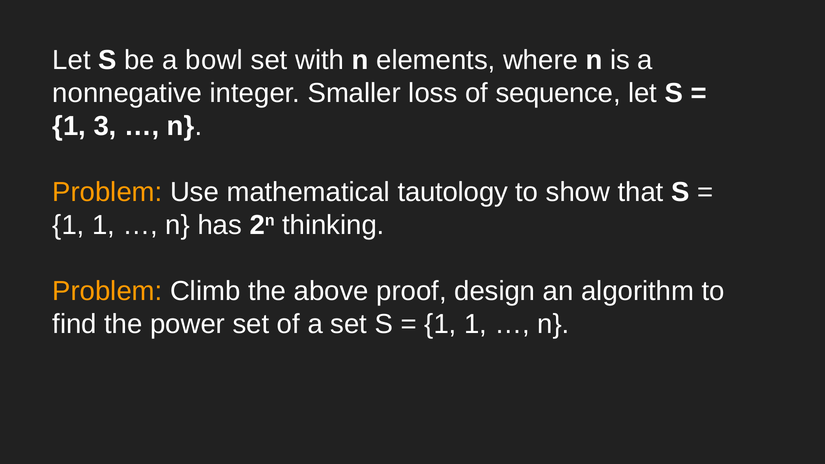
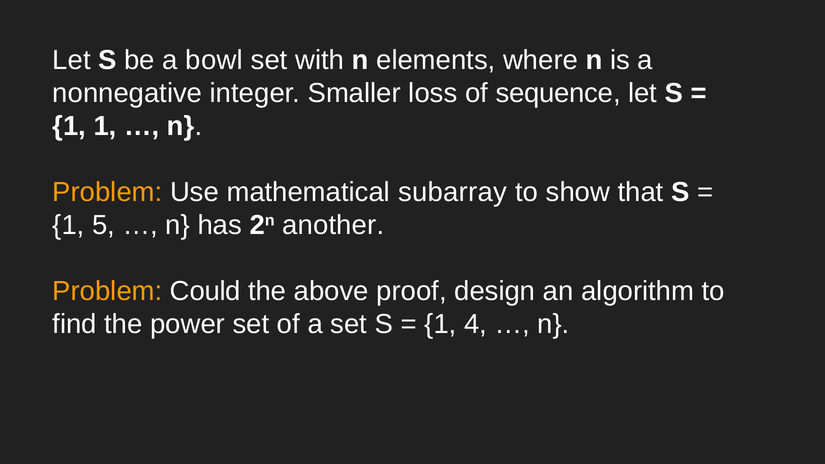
1 3: 3 -> 1
tautology: tautology -> subarray
1 at (104, 225): 1 -> 5
thinking: thinking -> another
Climb: Climb -> Could
1 at (476, 324): 1 -> 4
